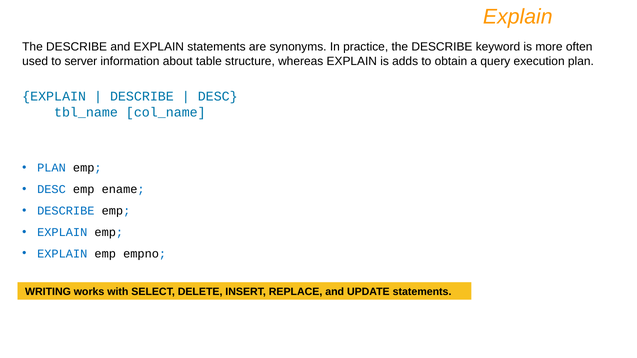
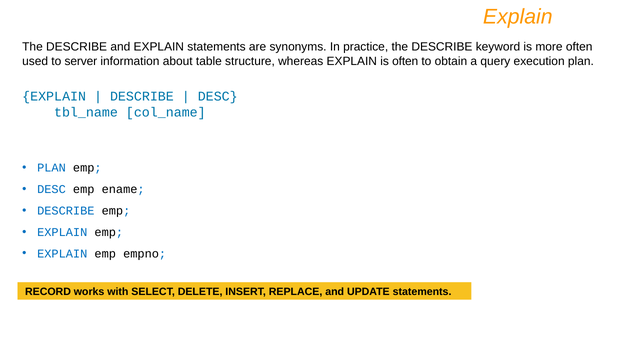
is adds: adds -> often
WRITING: WRITING -> RECORD
